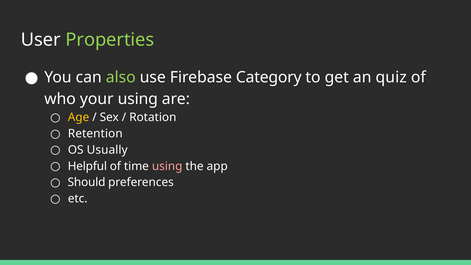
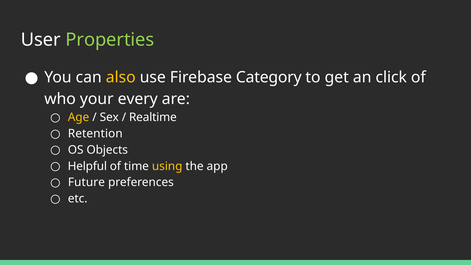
also colour: light green -> yellow
quiz: quiz -> click
your using: using -> every
Rotation: Rotation -> Realtime
Usually: Usually -> Objects
using at (167, 166) colour: pink -> yellow
Should: Should -> Future
